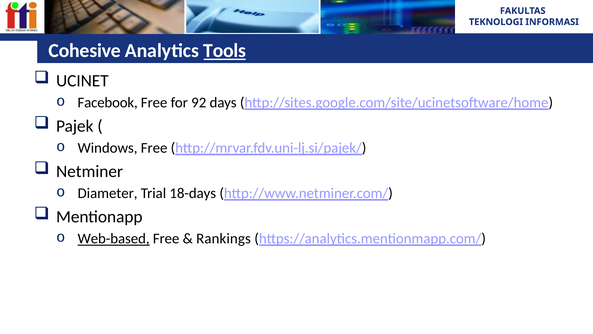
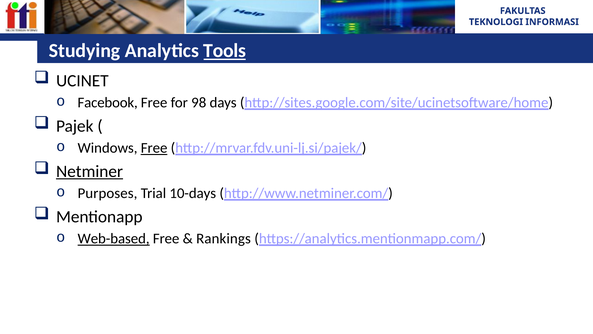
Cohesive: Cohesive -> Studying
92: 92 -> 98
Free at (154, 148) underline: none -> present
Netminer underline: none -> present
Diameter: Diameter -> Purposes
18-days: 18-days -> 10-days
